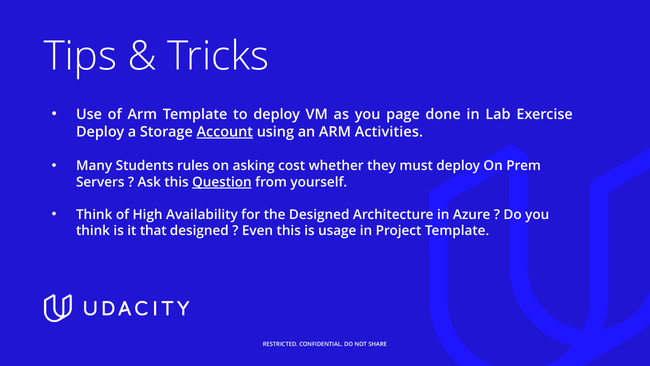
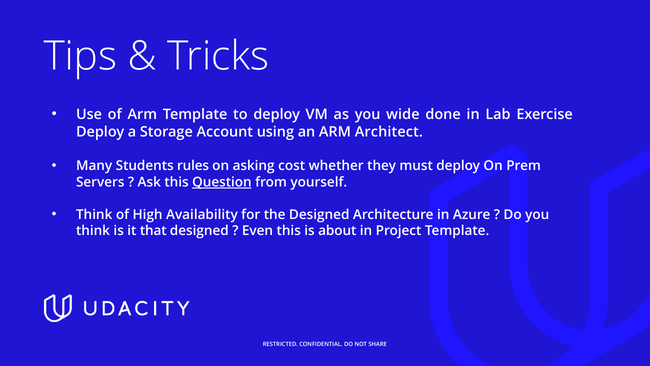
page: page -> wide
Account underline: present -> none
Activities: Activities -> Architect
usage: usage -> about
